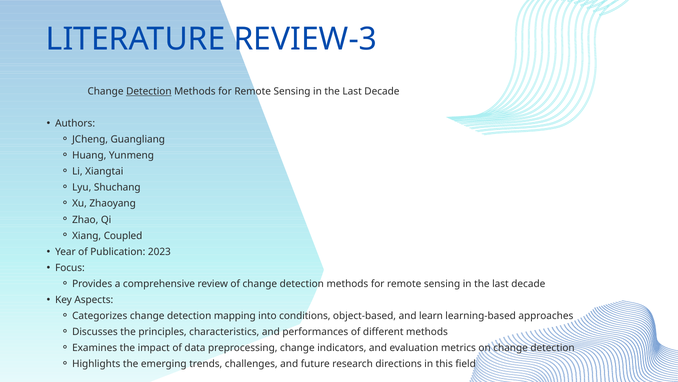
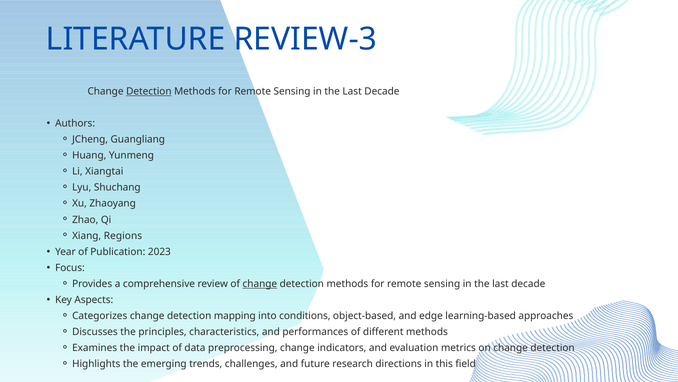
Coupled: Coupled -> Regions
change at (260, 283) underline: none -> present
learn: learn -> edge
